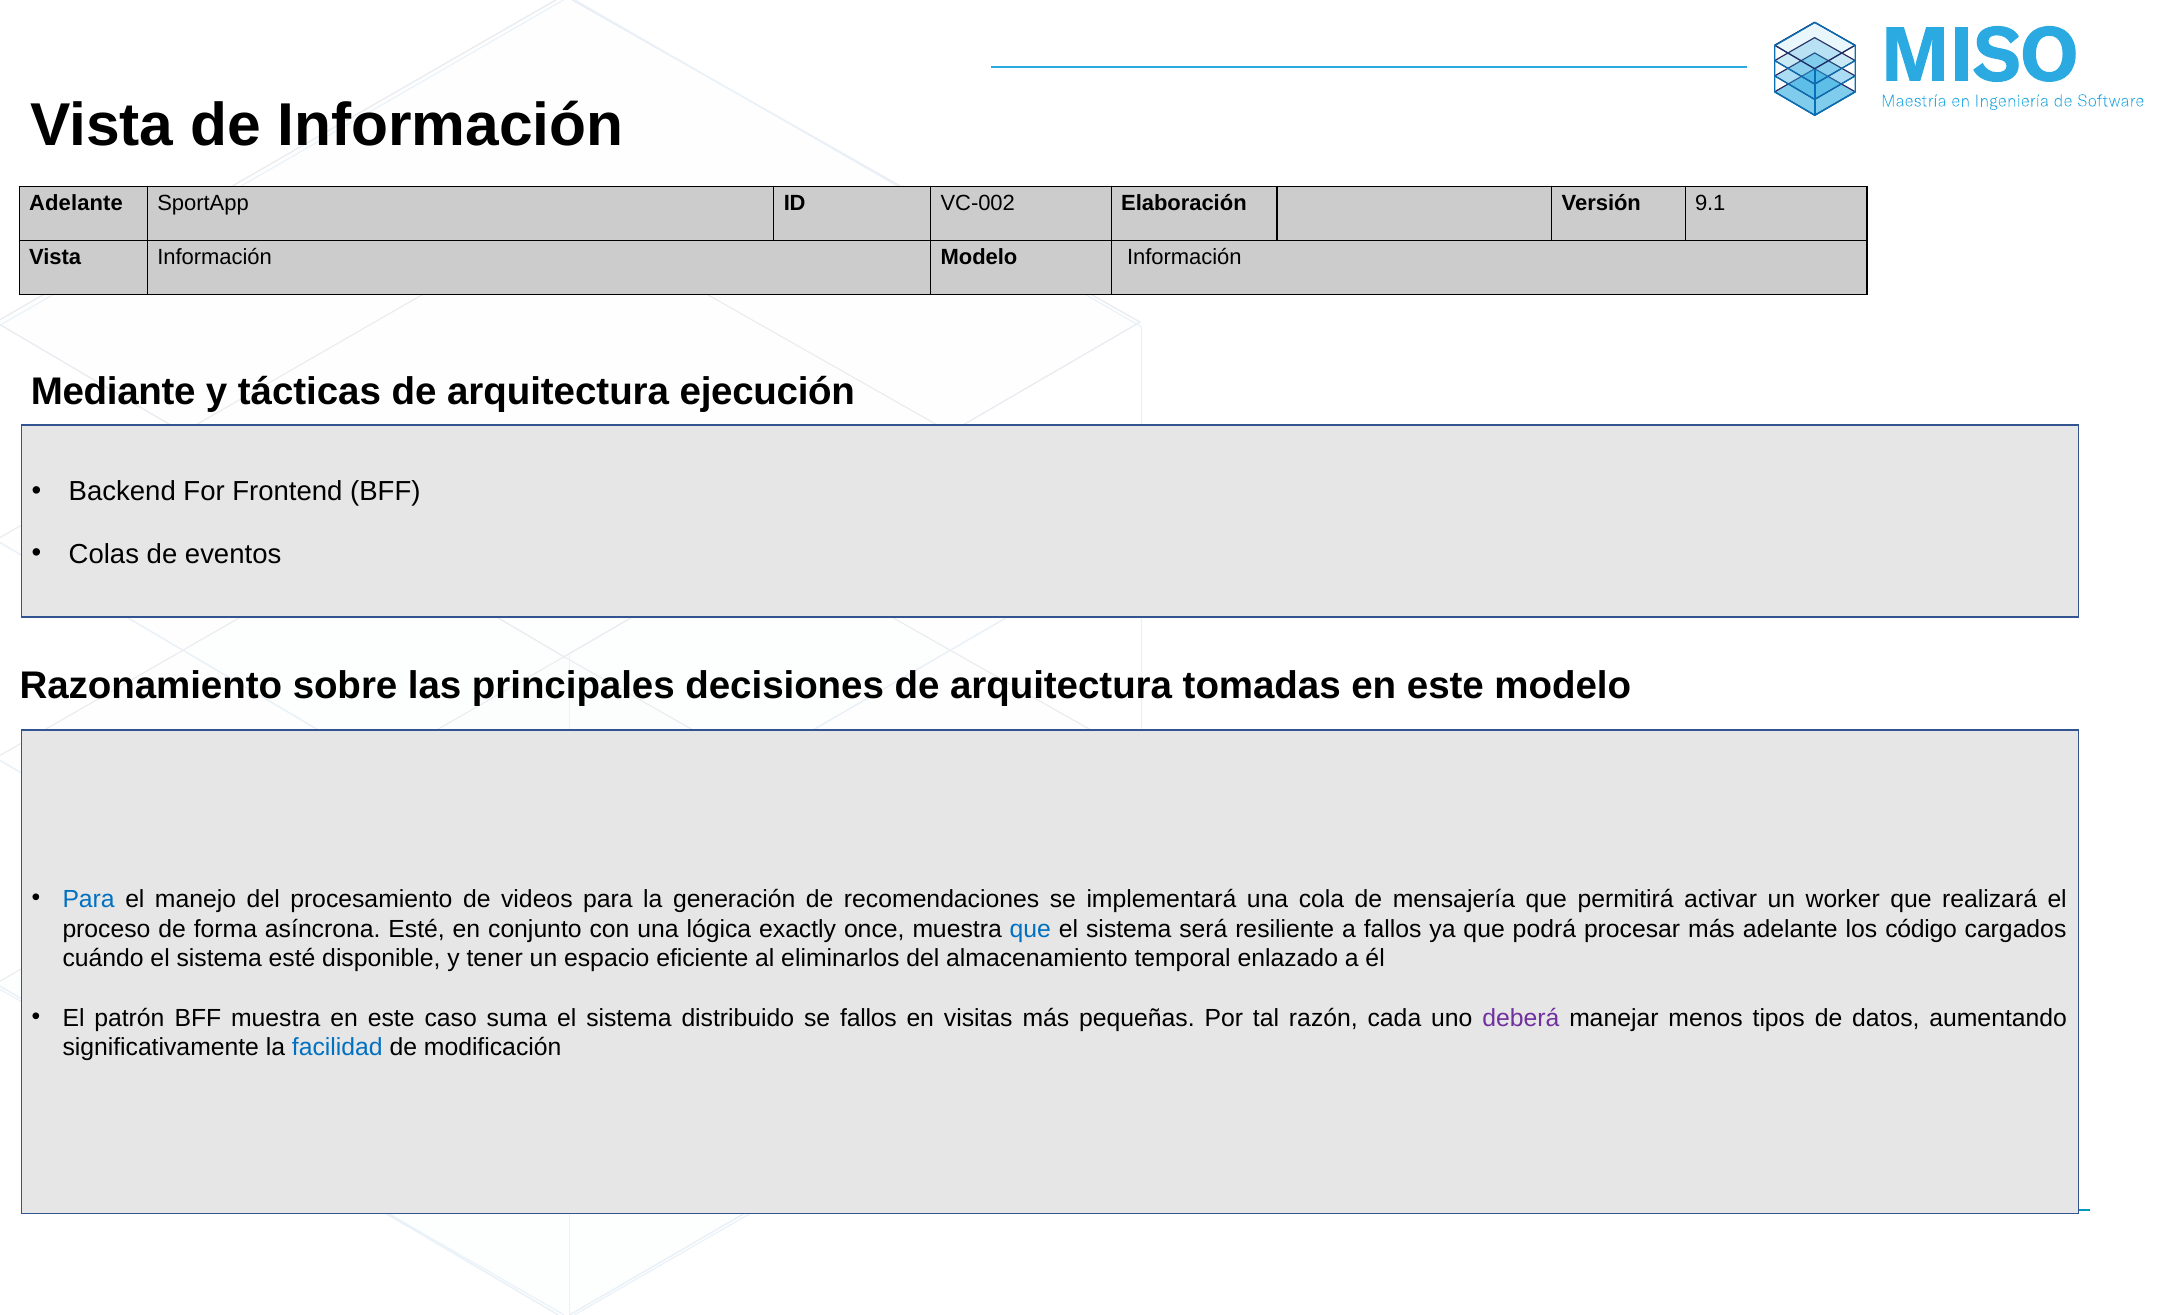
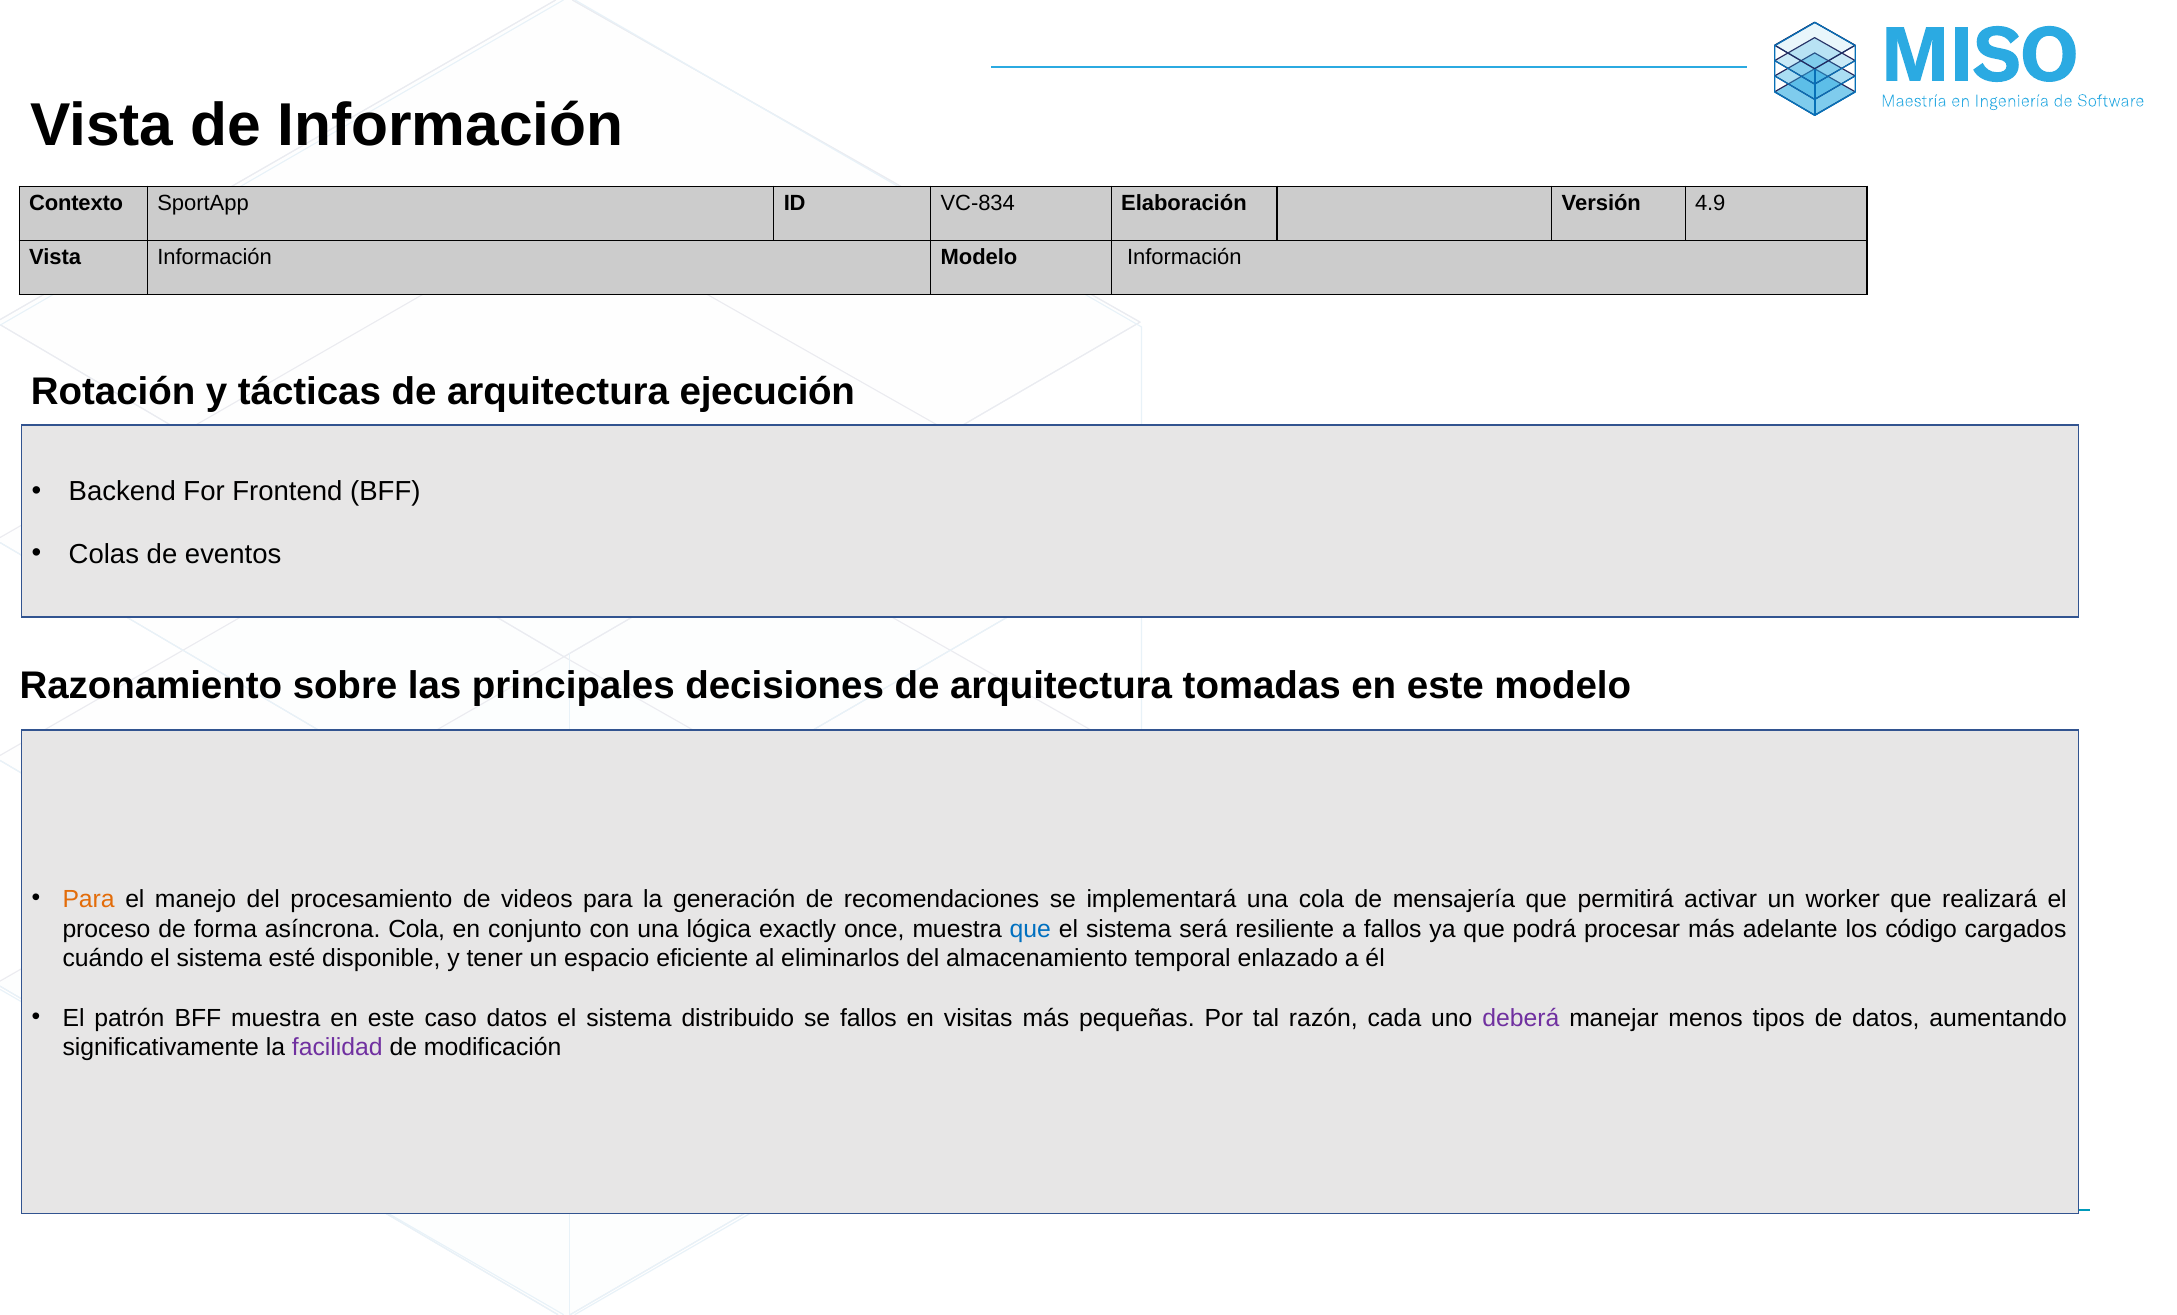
Adelante at (76, 204): Adelante -> Contexto
VC-002: VC-002 -> VC-834
9.1: 9.1 -> 4.9
Mediante: Mediante -> Rotación
Para at (89, 899) colour: blue -> orange
asíncrona Esté: Esté -> Cola
caso suma: suma -> datos
facilidad colour: blue -> purple
